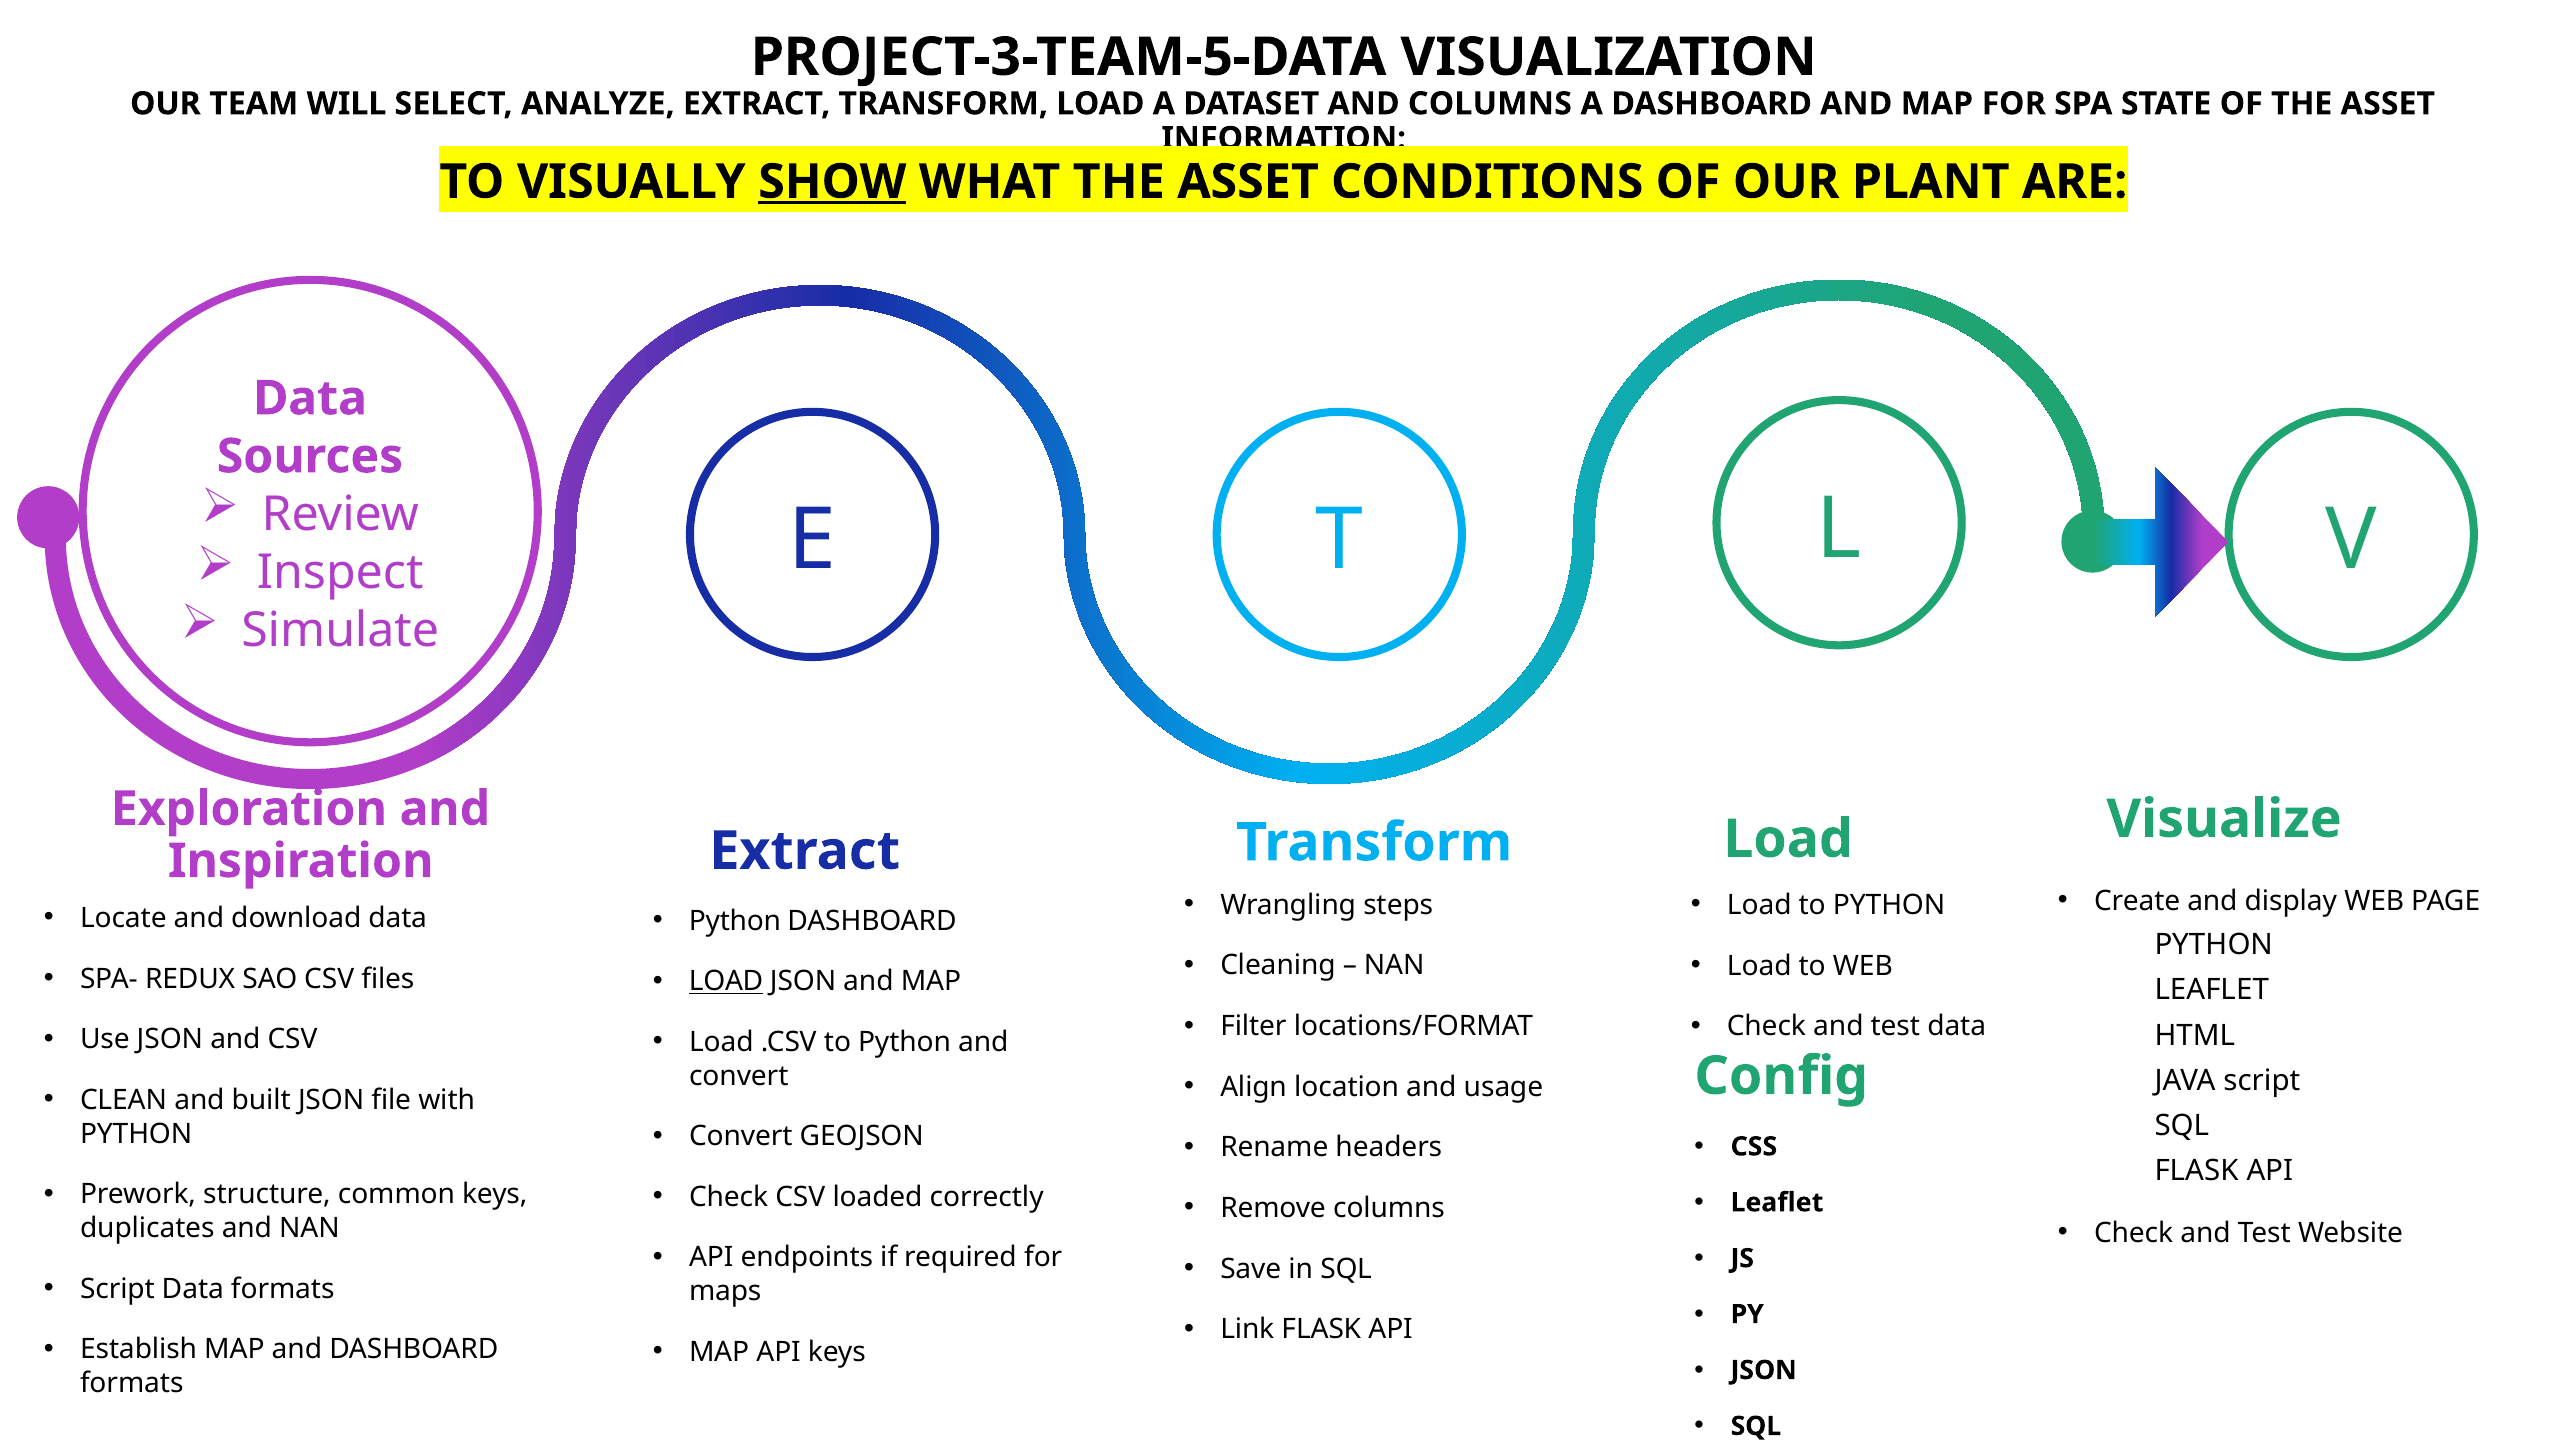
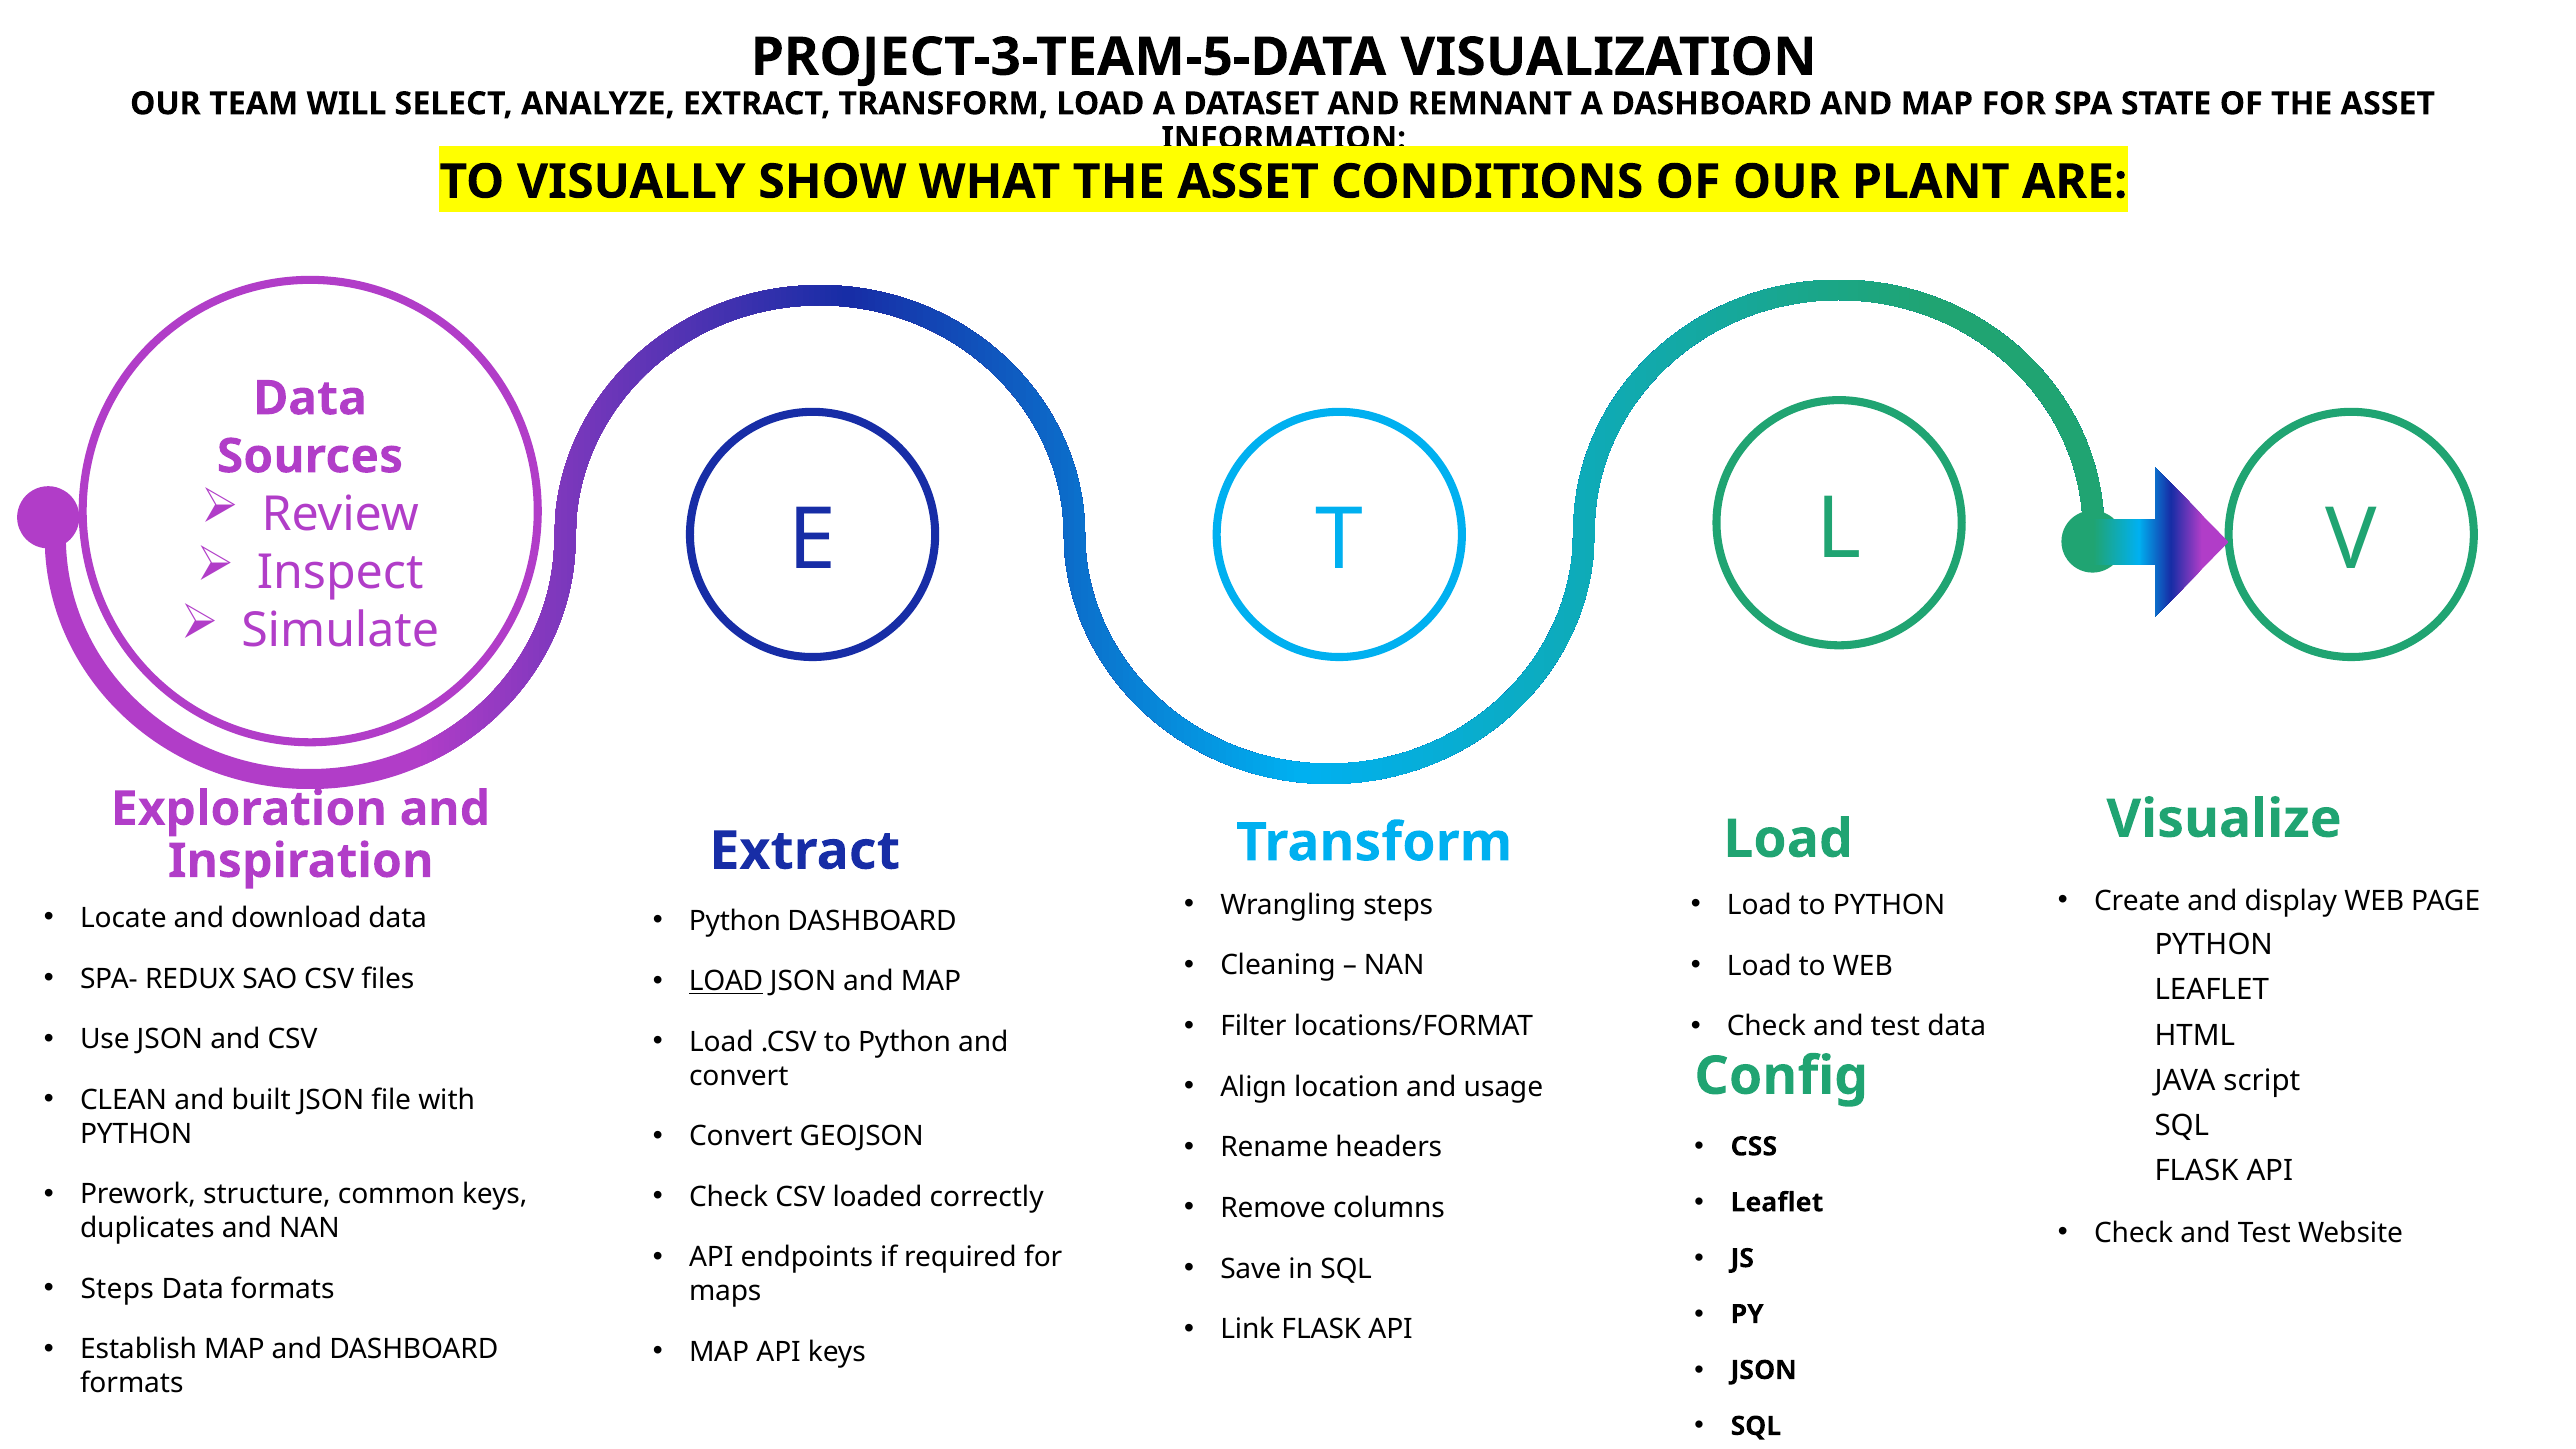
AND COLUMNS: COLUMNS -> REMNANT
SHOW underline: present -> none
Script at (117, 1289): Script -> Steps
